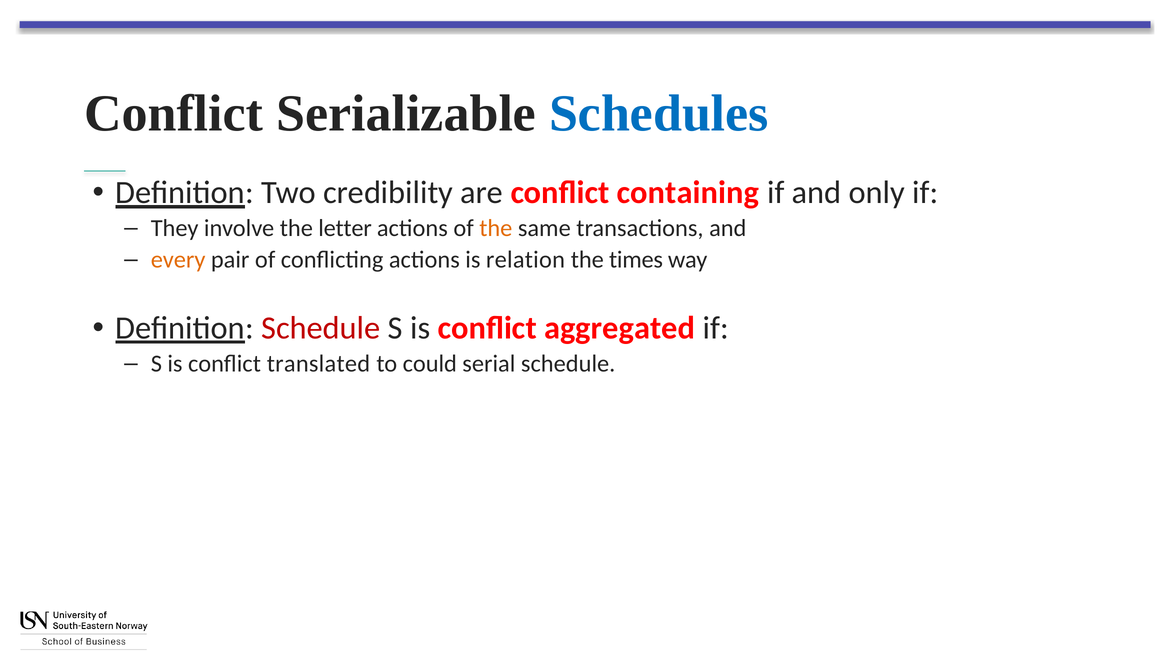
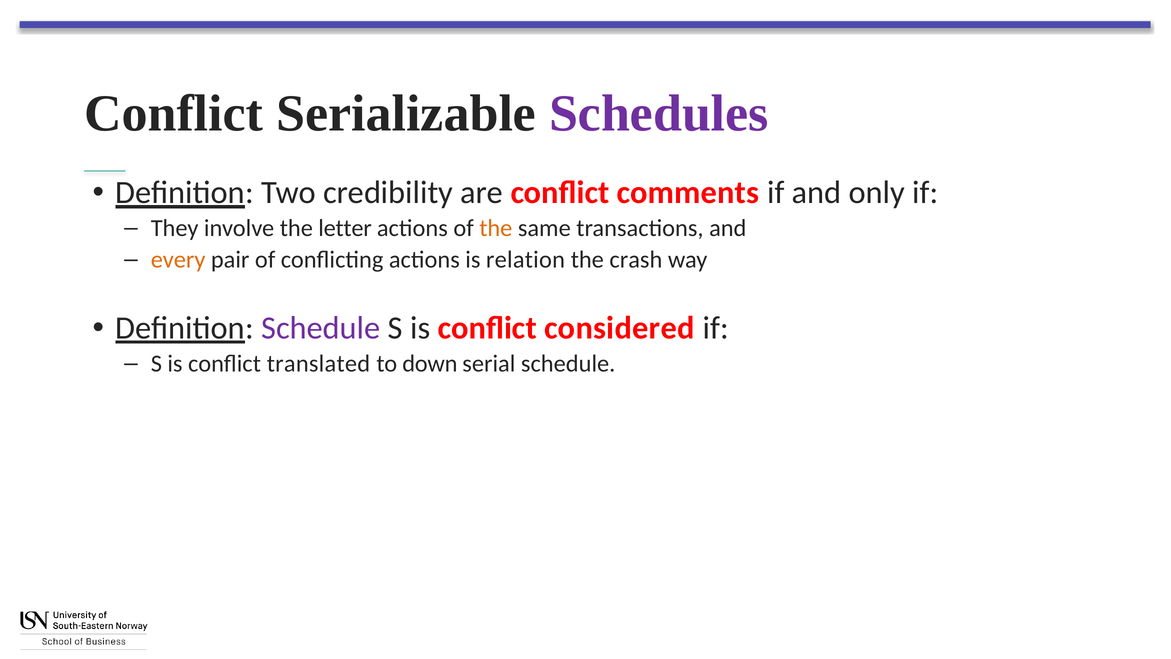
Schedules colour: blue -> purple
containing: containing -> comments
times: times -> crash
Schedule at (321, 328) colour: red -> purple
aggregated: aggregated -> considered
could: could -> down
